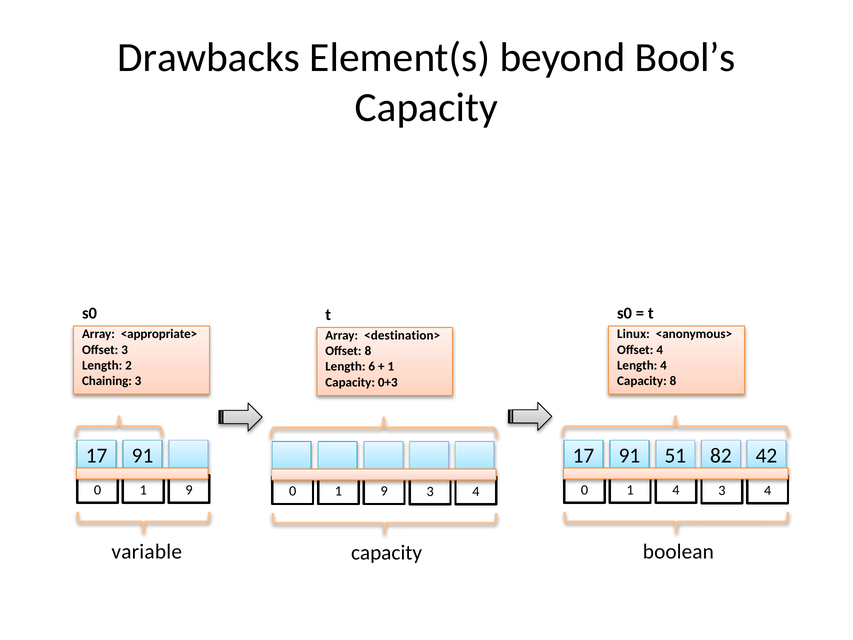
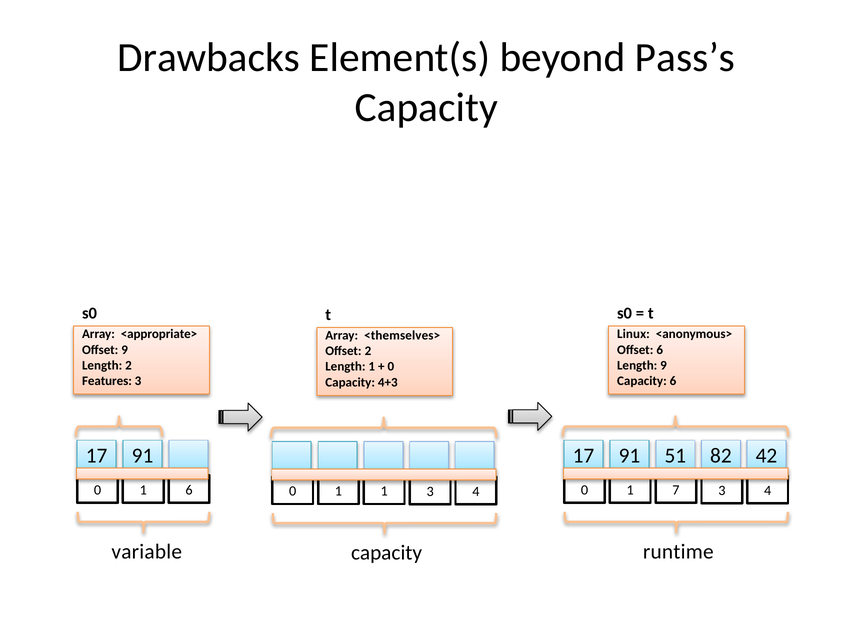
Bool’s: Bool’s -> Pass’s
<destination>: <destination> -> <themselves>
Offset 3: 3 -> 9
Offset 4: 4 -> 6
Offset 8: 8 -> 2
Length 4: 4 -> 9
Length 6: 6 -> 1
1 at (391, 367): 1 -> 0
Chaining: Chaining -> Features
Capacity 8: 8 -> 6
0+3: 0+3 -> 4+3
9 at (189, 490): 9 -> 6
1 4: 4 -> 7
9 at (384, 491): 9 -> 1
boolean: boolean -> runtime
